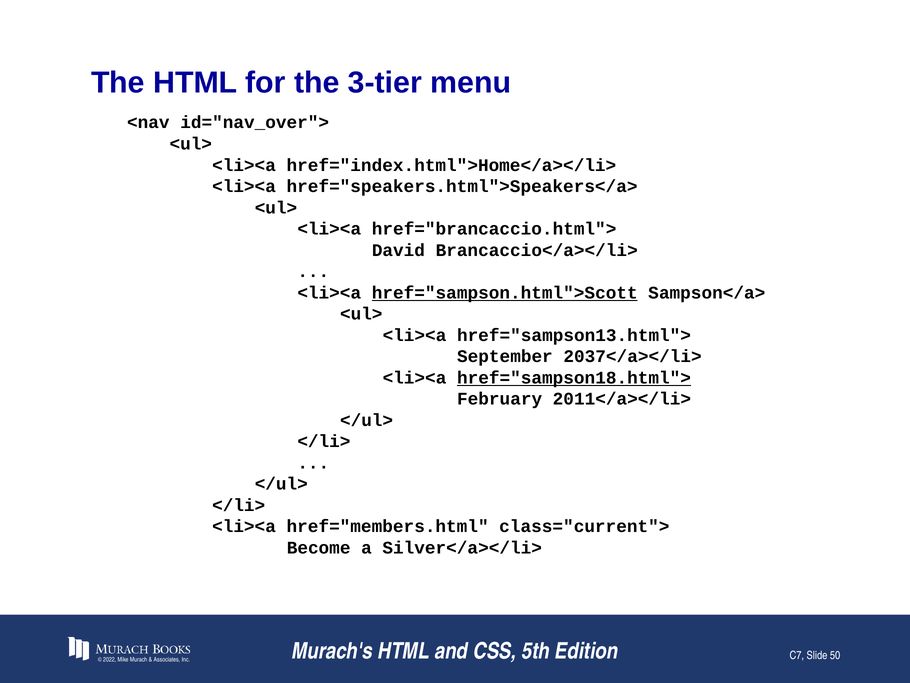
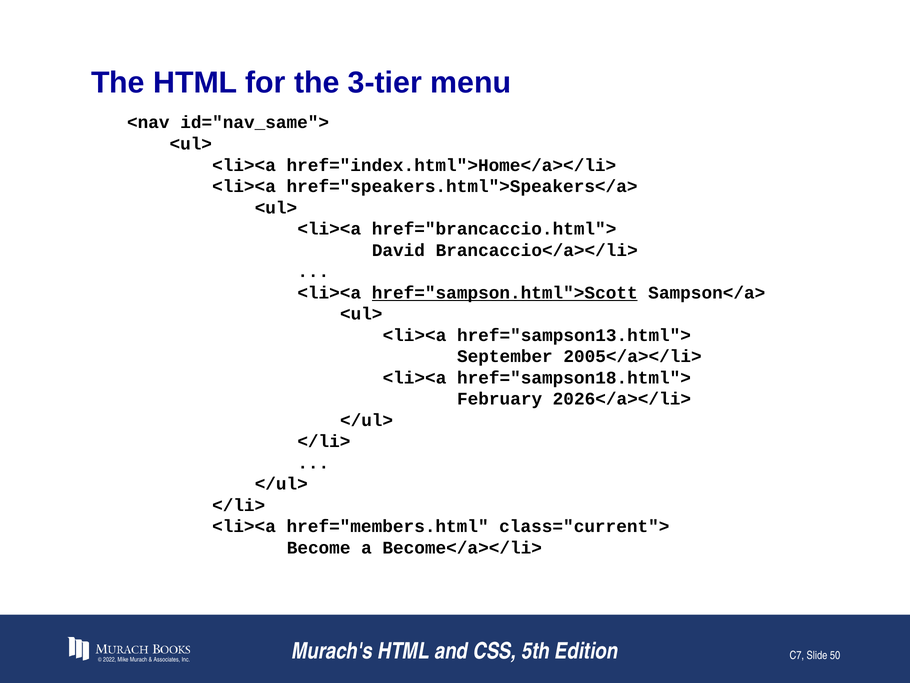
id="nav_over">: id="nav_over"> -> id="nav_same">
2037</a></li>: 2037</a></li> -> 2005</a></li>
href="sampson18.html"> underline: present -> none
2011</a></li>: 2011</a></li> -> 2026</a></li>
Silver</a></li>: Silver</a></li> -> Become</a></li>
